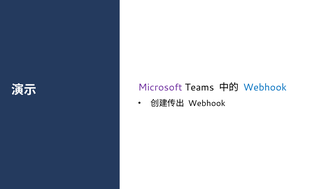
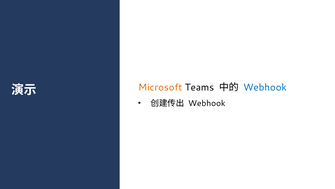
Microsoft colour: purple -> orange
